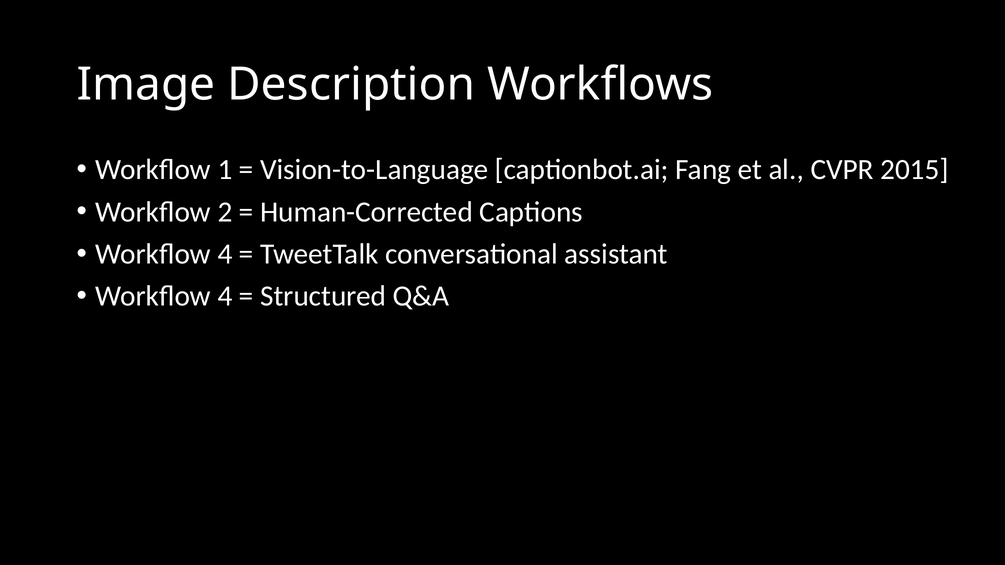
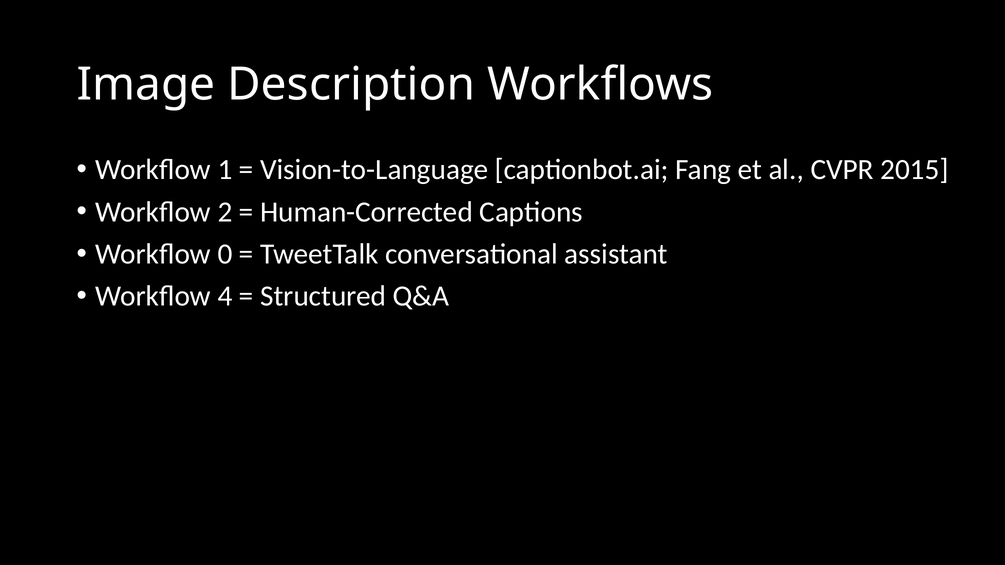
4 at (225, 254): 4 -> 0
